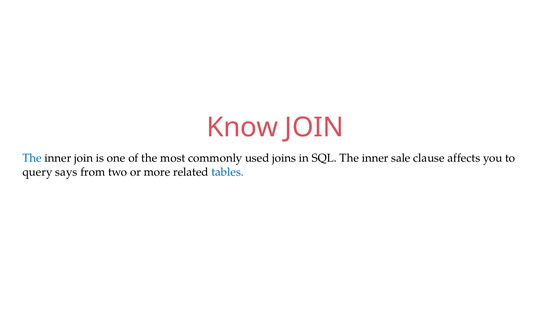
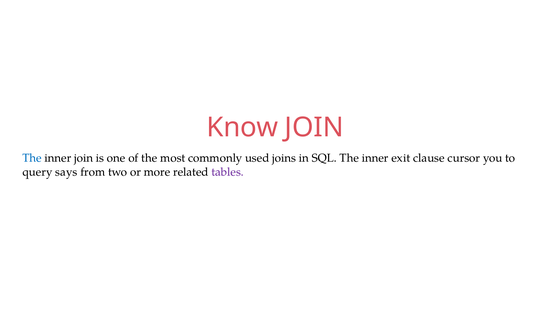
sale: sale -> exit
affects: affects -> cursor
tables colour: blue -> purple
